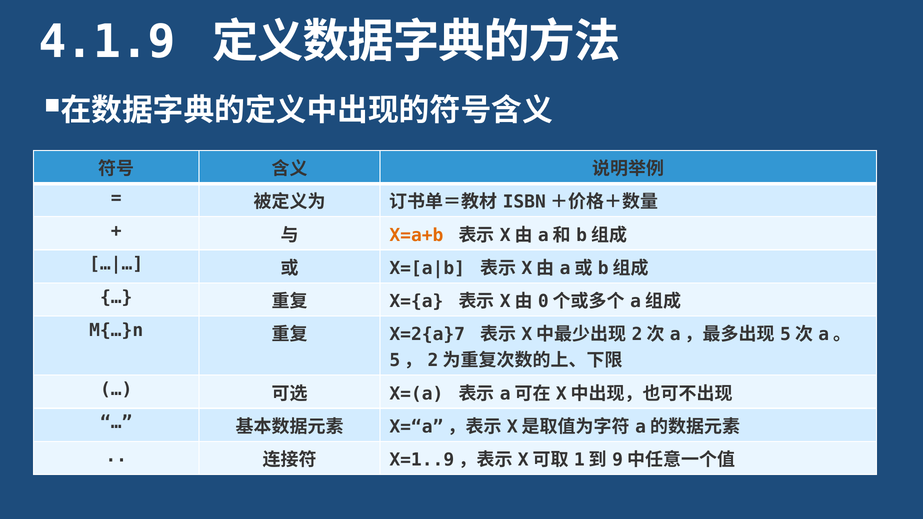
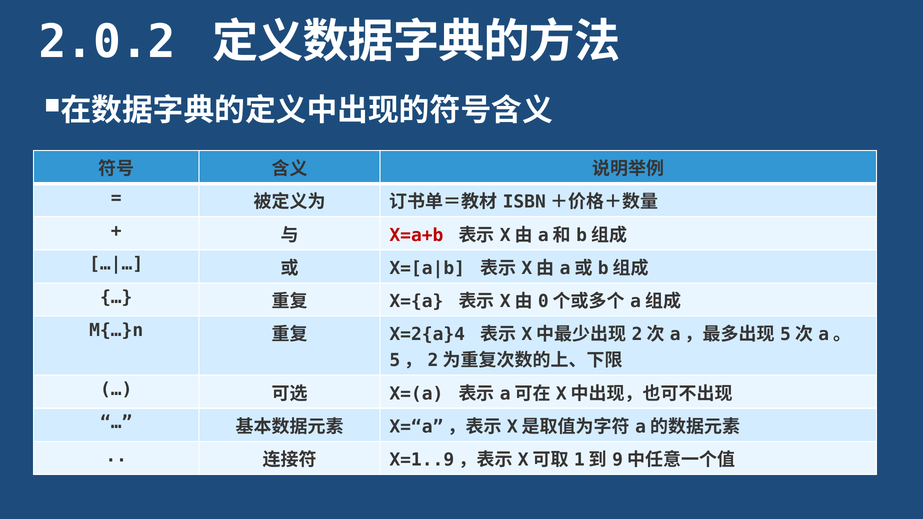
4.1.9: 4.1.9 -> 2.0.2
X=a+b colour: orange -> red
X=2{a}7: X=2{a}7 -> X=2{a}4
